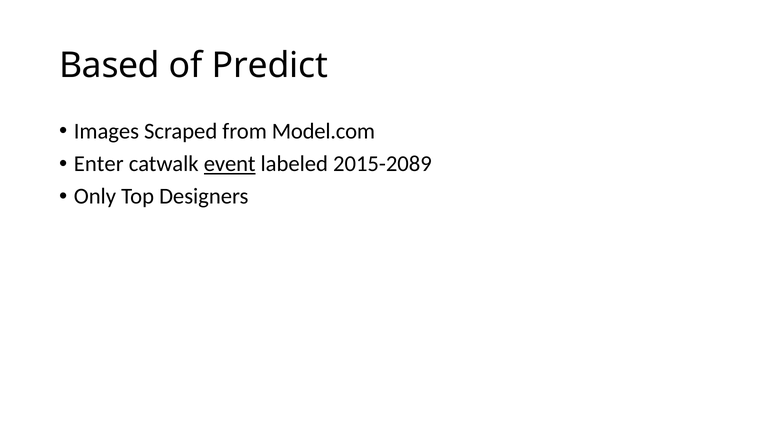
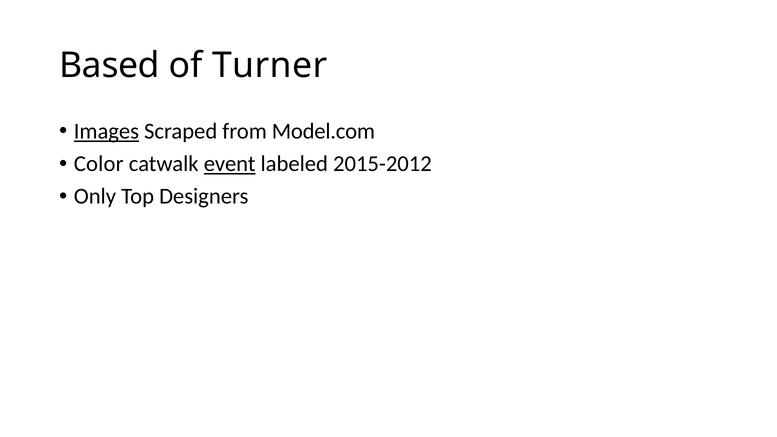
Predict: Predict -> Turner
Images underline: none -> present
Enter: Enter -> Color
2015-2089: 2015-2089 -> 2015-2012
